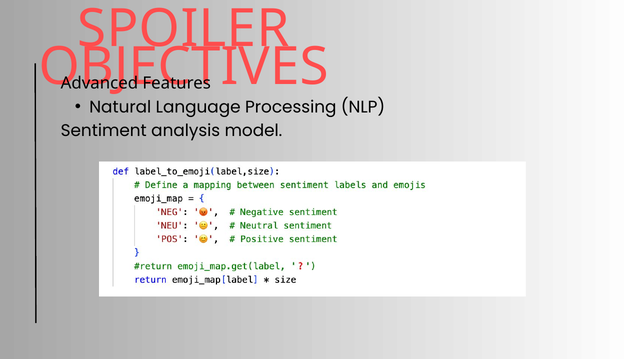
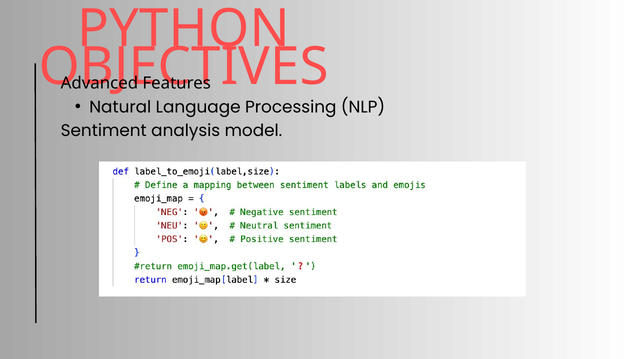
SPOILER: SPOILER -> PYTHON
